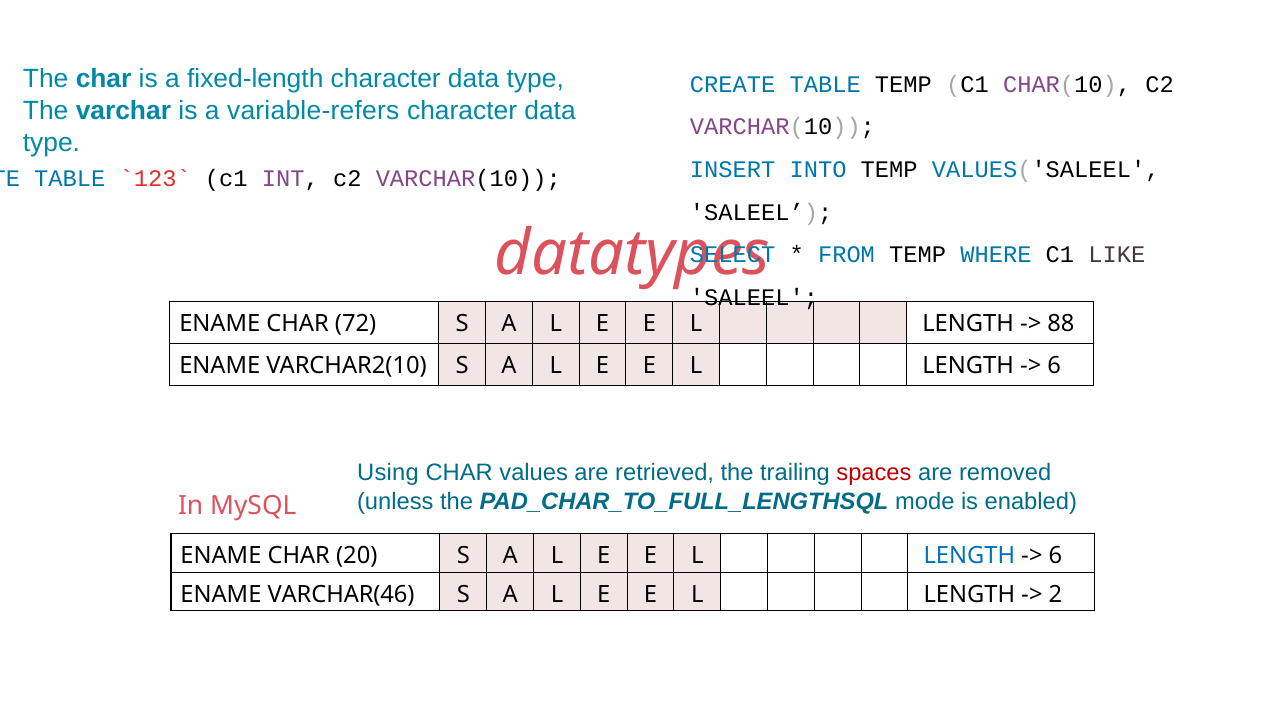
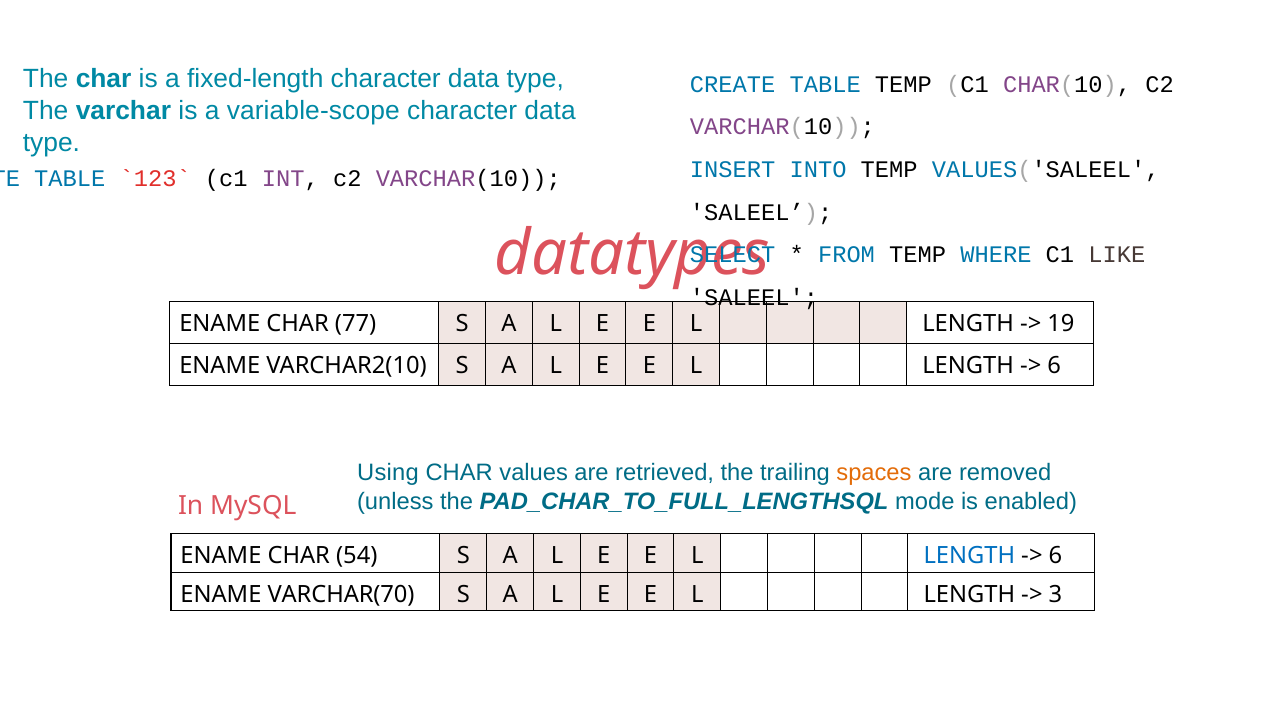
variable-refers: variable-refers -> variable-scope
72: 72 -> 77
88: 88 -> 19
spaces colour: red -> orange
20: 20 -> 54
VARCHAR(46: VARCHAR(46 -> VARCHAR(70
2: 2 -> 3
